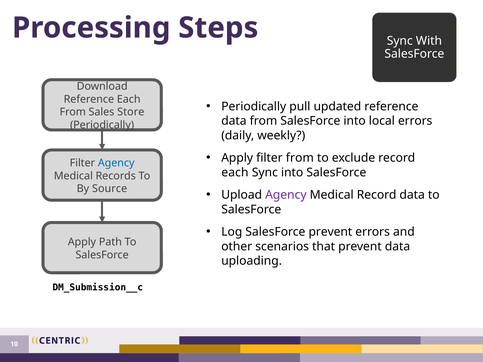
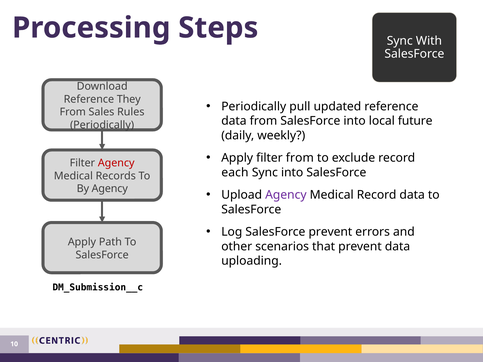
Reference Each: Each -> They
Store: Store -> Rules
local errors: errors -> future
Agency at (116, 163) colour: blue -> red
By Source: Source -> Agency
